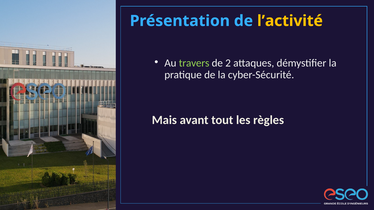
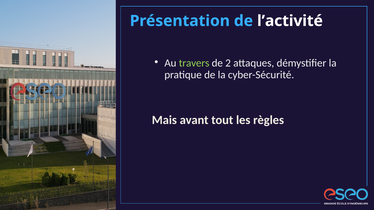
l’activité colour: yellow -> white
